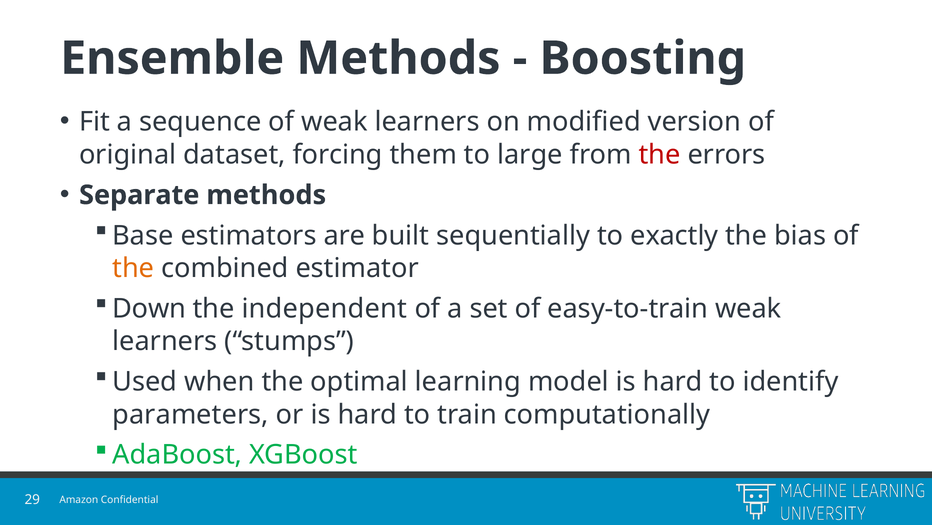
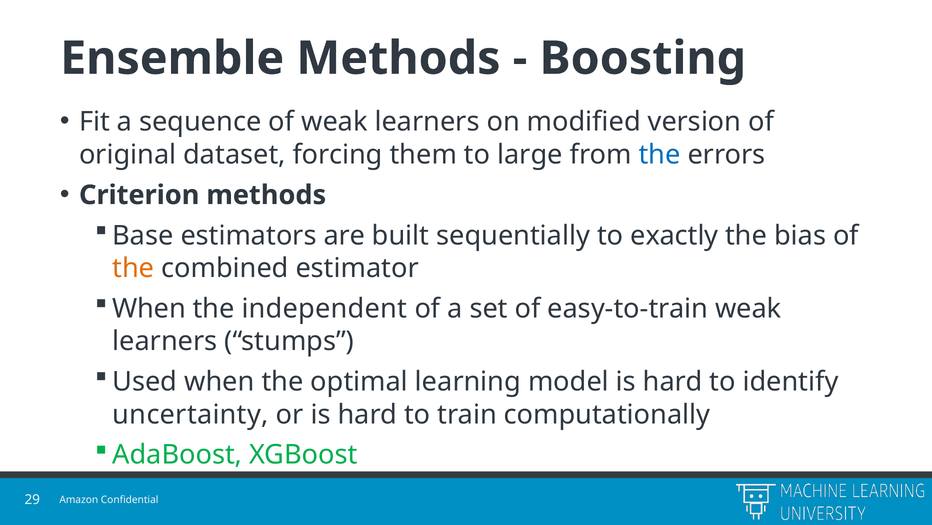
the at (660, 154) colour: red -> blue
Separate: Separate -> Criterion
Down at (149, 308): Down -> When
parameters: parameters -> uncertainty
